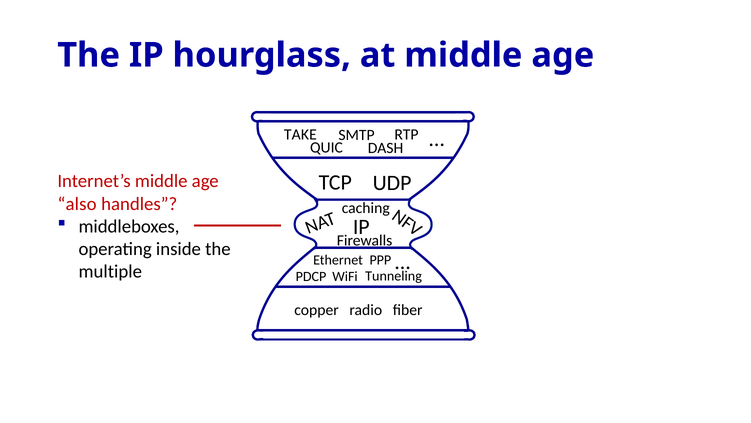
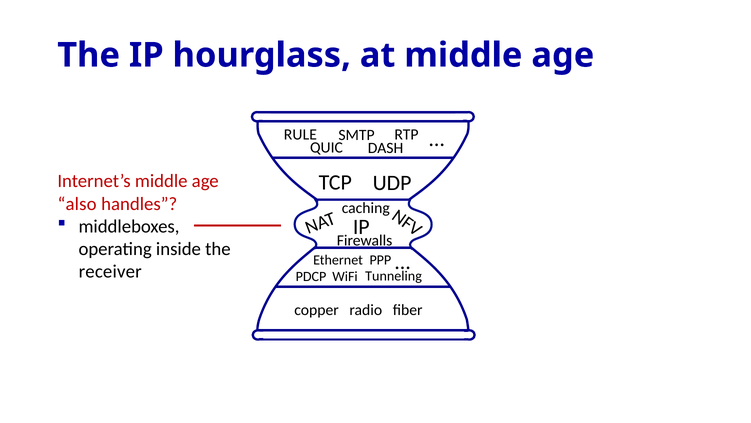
TAKE: TAKE -> RULE
multiple: multiple -> receiver
